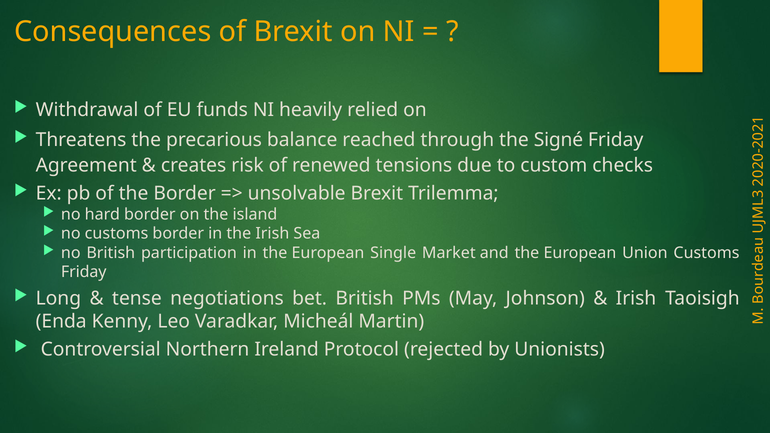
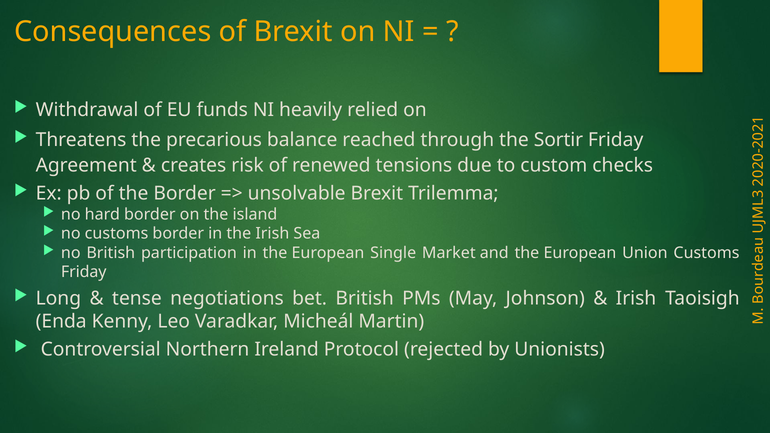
Signé: Signé -> Sortir
